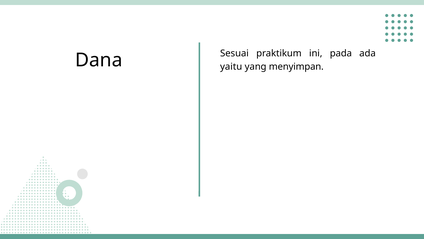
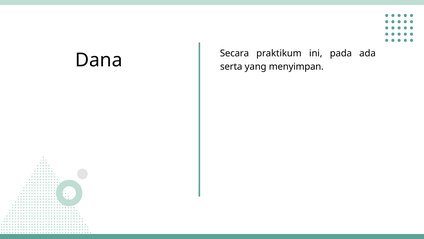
Sesuai: Sesuai -> Secara
yaitu: yaitu -> serta
